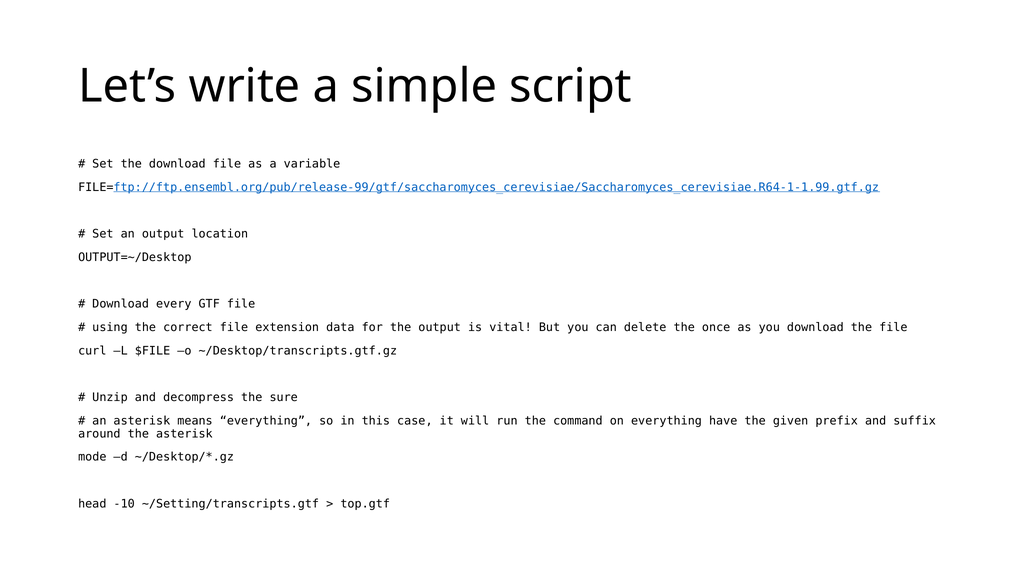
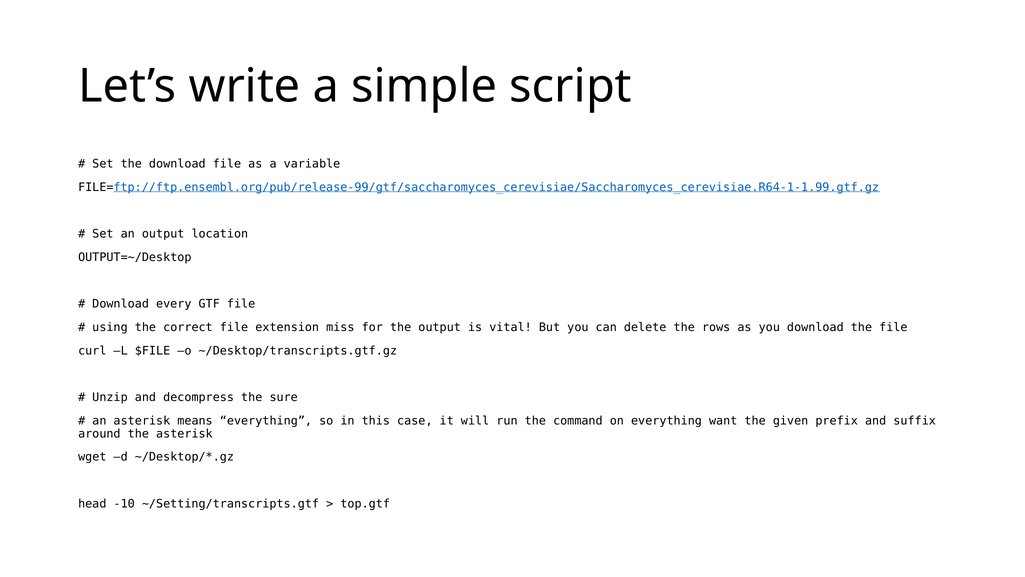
data: data -> miss
once: once -> rows
have: have -> want
mode: mode -> wget
